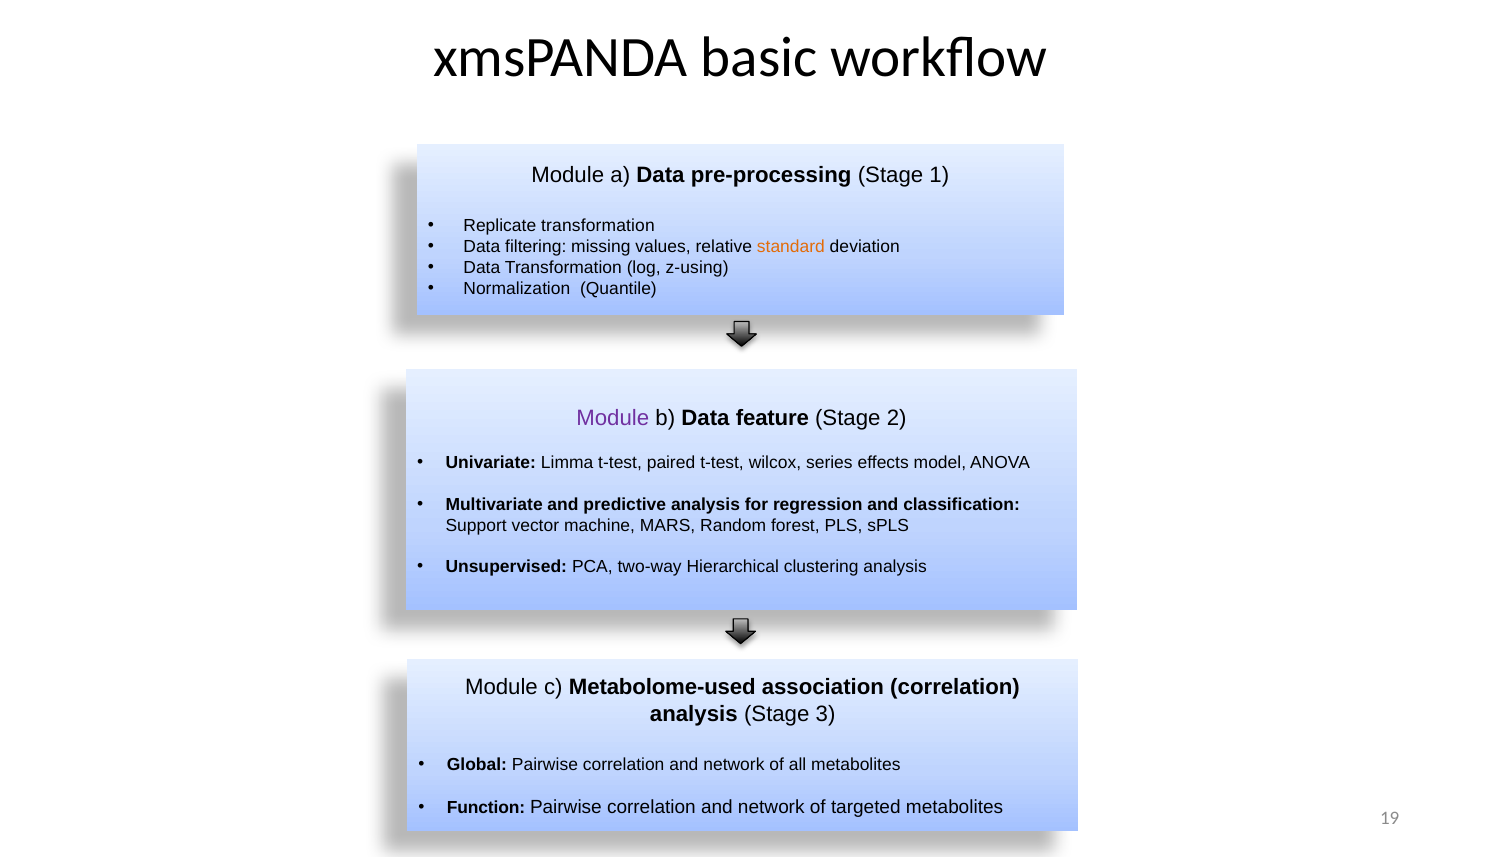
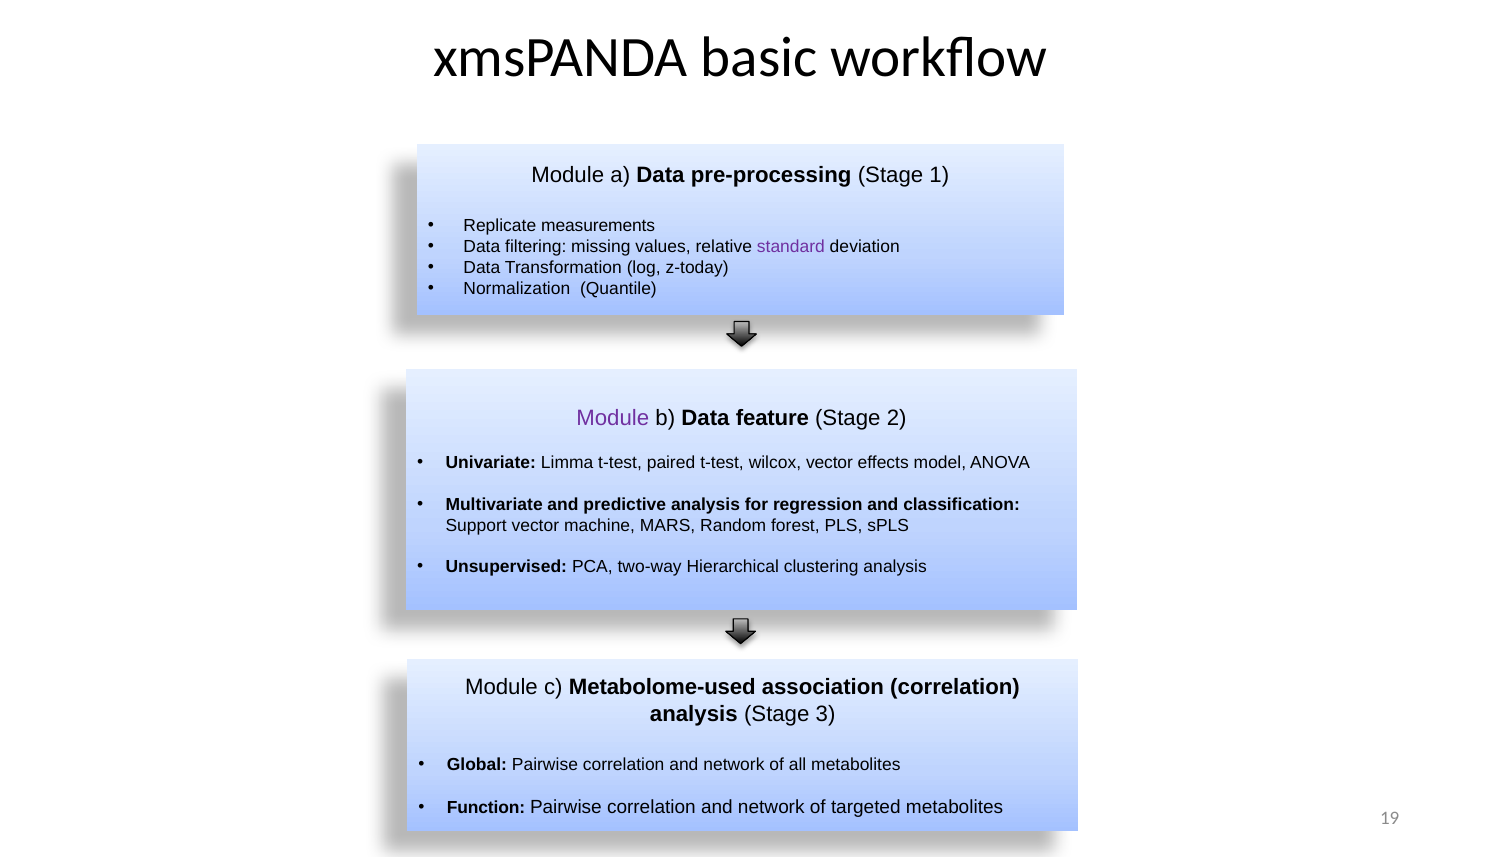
Replicate transformation: transformation -> measurements
standard colour: orange -> purple
z-using: z-using -> z-today
wilcox series: series -> vector
